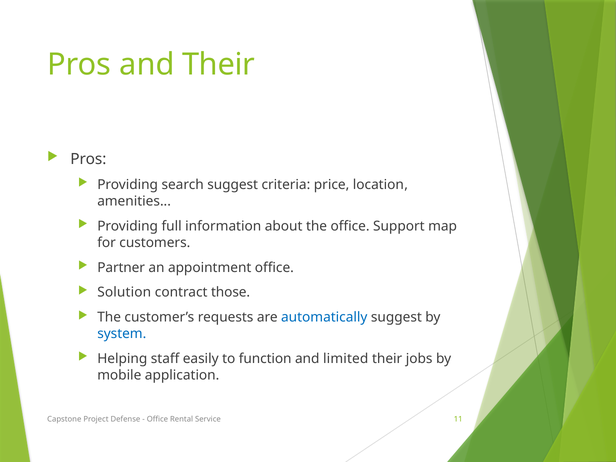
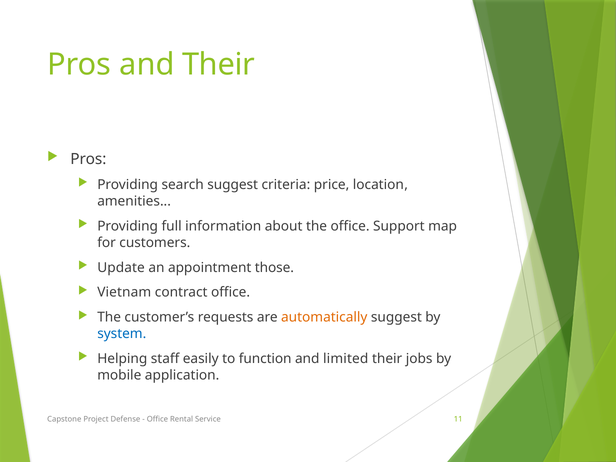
Partner: Partner -> Update
appointment office: office -> those
Solution: Solution -> Vietnam
contract those: those -> office
automatically colour: blue -> orange
